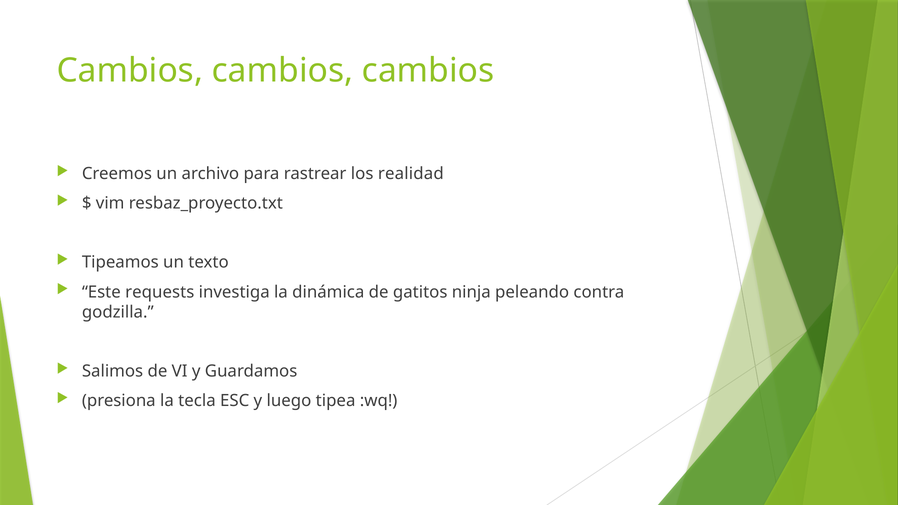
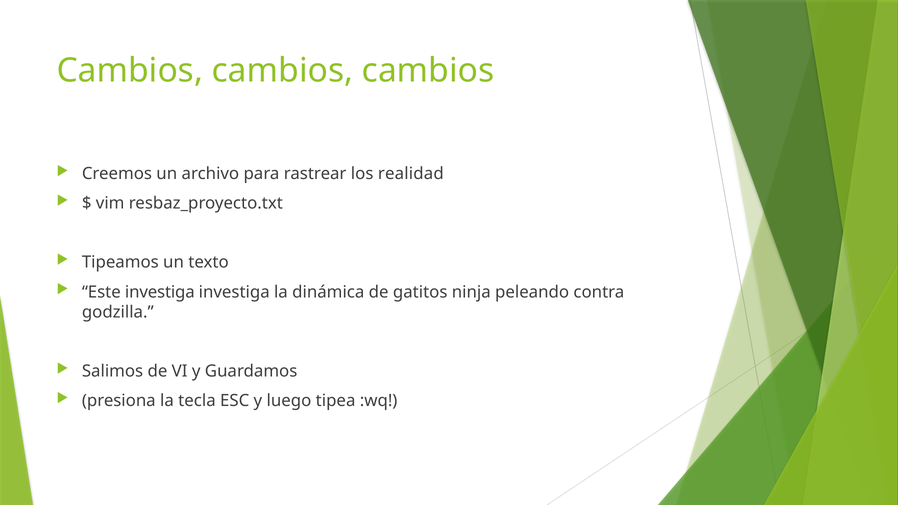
Este requests: requests -> investiga
